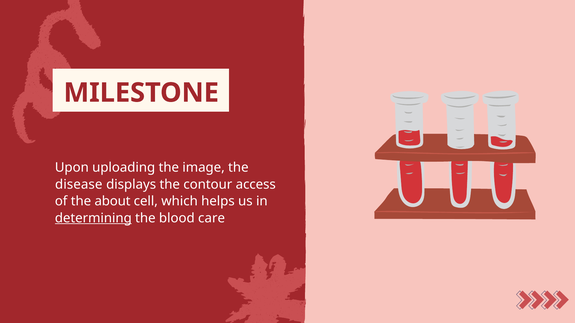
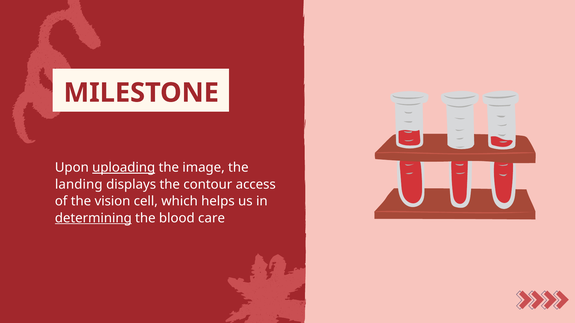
uploading underline: none -> present
disease: disease -> landing
about: about -> vision
